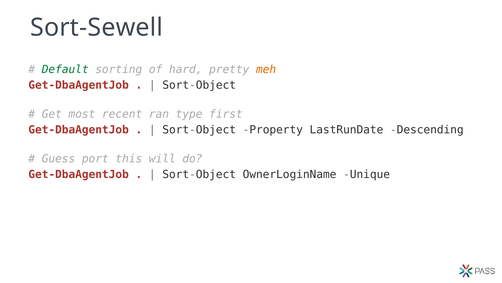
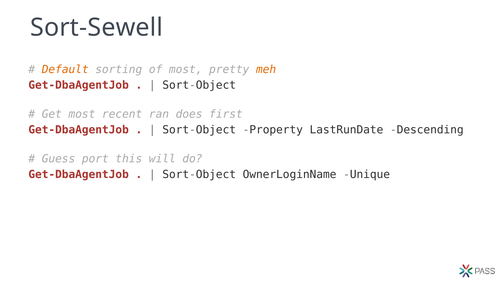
Default colour: green -> orange
of hard: hard -> most
type: type -> does
